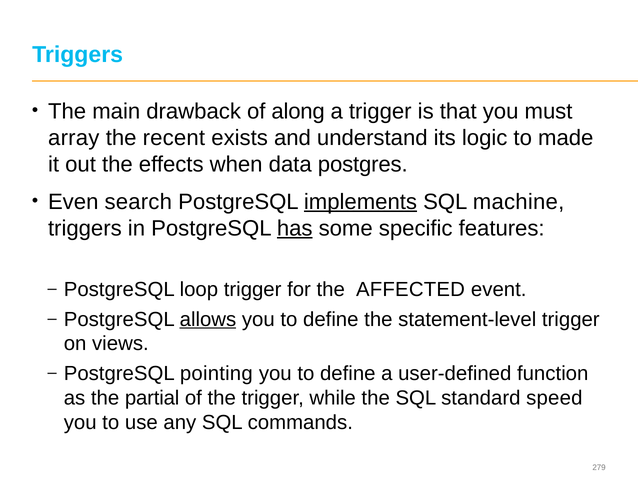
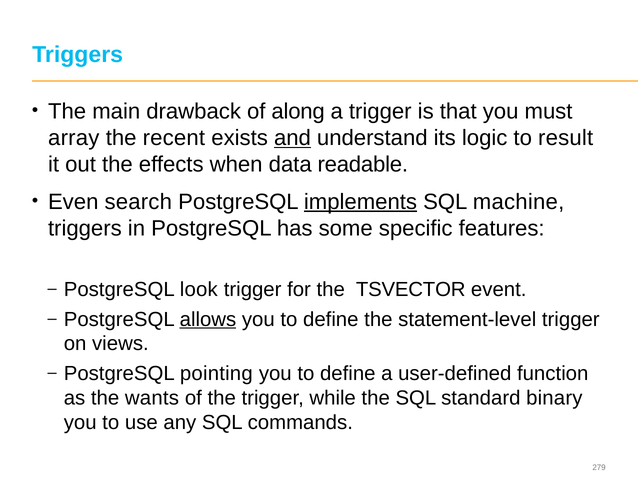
and underline: none -> present
made: made -> result
postgres: postgres -> readable
has underline: present -> none
loop: loop -> look
AFFECTED: AFFECTED -> TSVECTOR
partial: partial -> wants
speed: speed -> binary
